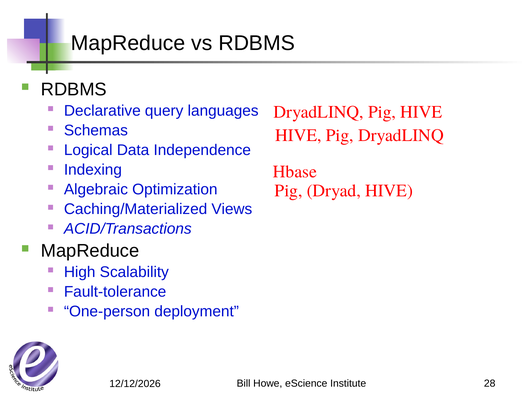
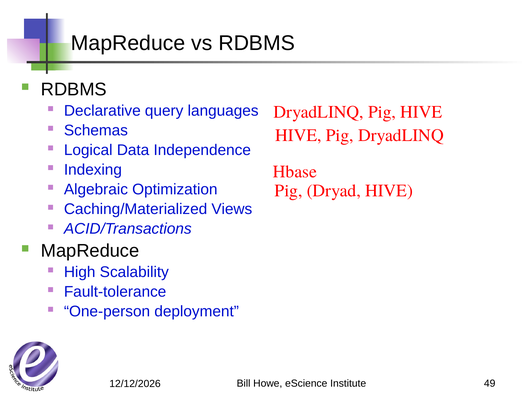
28: 28 -> 49
